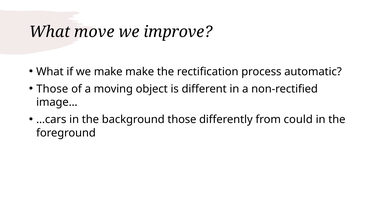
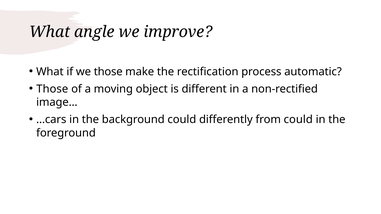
move: move -> angle
we make: make -> those
background those: those -> could
